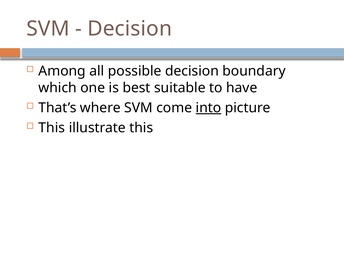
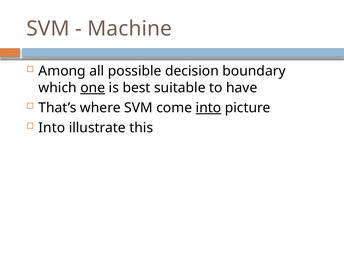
Decision at (130, 29): Decision -> Machine
one underline: none -> present
This at (52, 128): This -> Into
